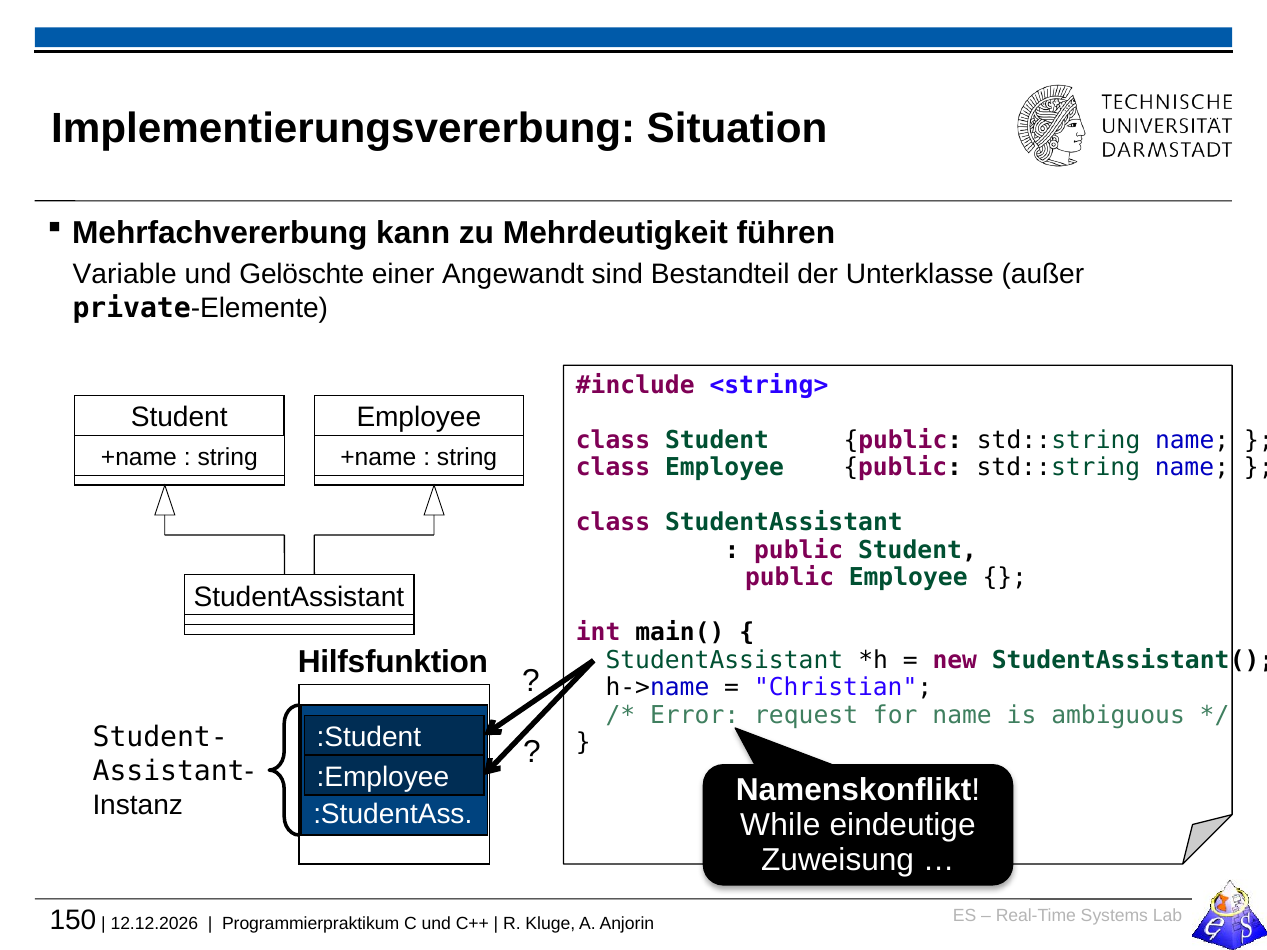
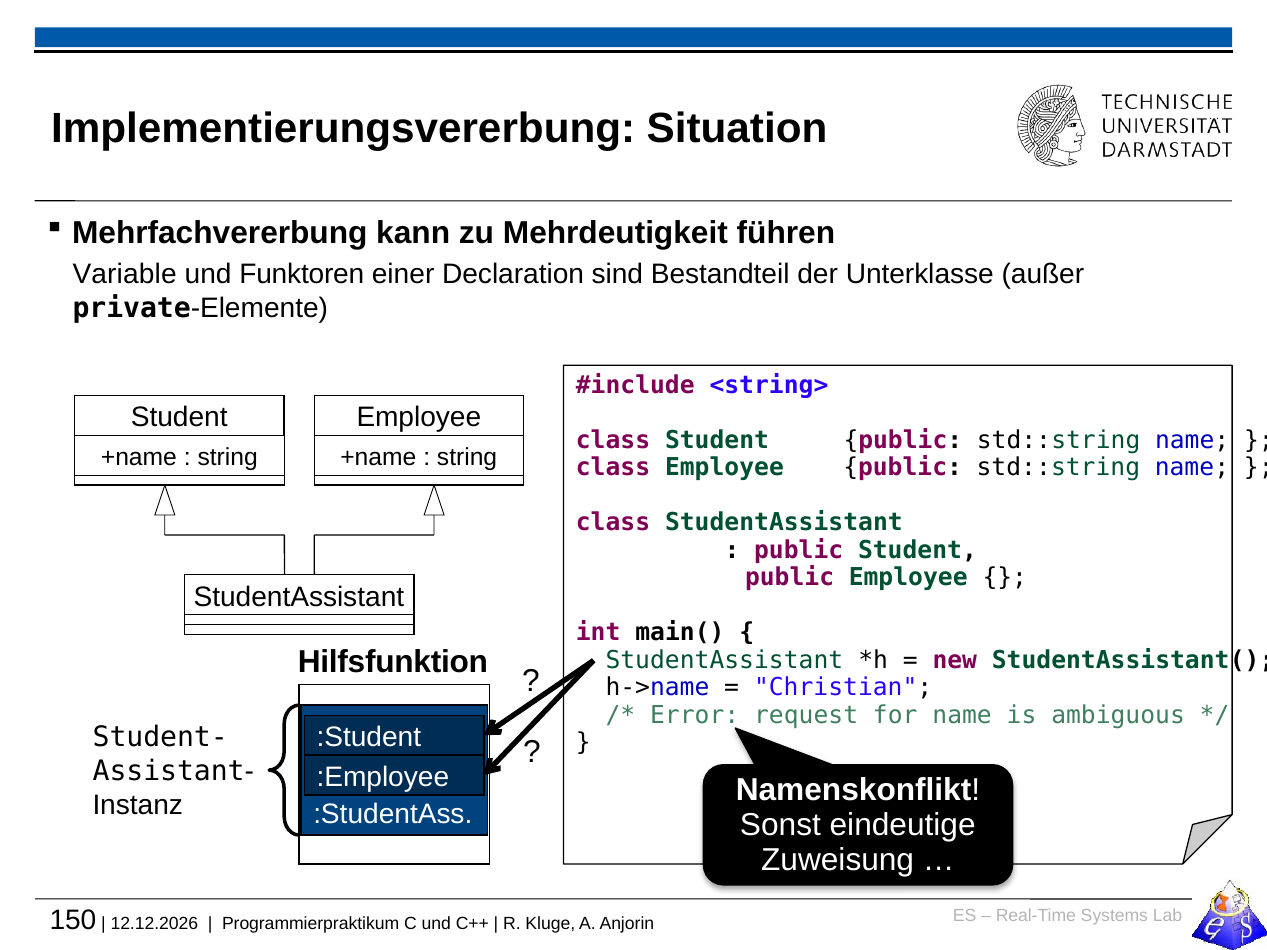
Gelöschte: Gelöschte -> Funktoren
Angewandt: Angewandt -> Declaration
While: While -> Sonst
